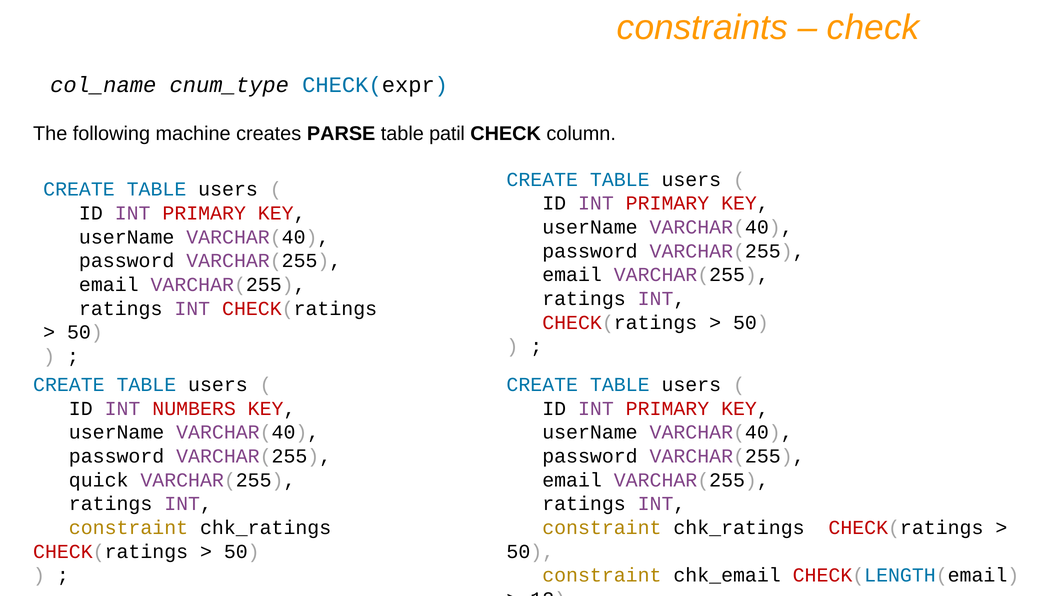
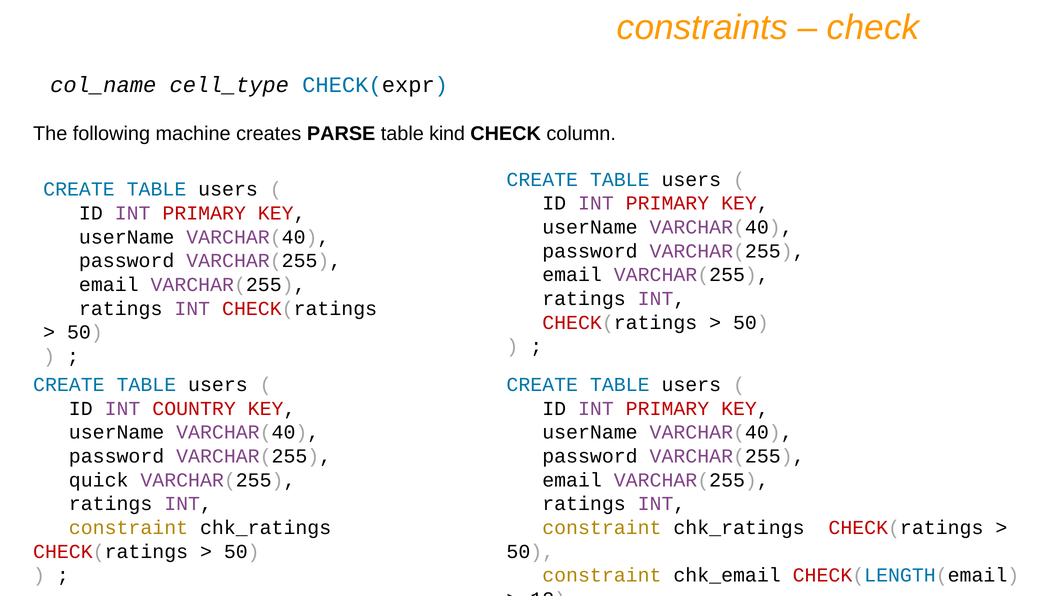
cnum_type: cnum_type -> cell_type
patil: patil -> kind
NUMBERS: NUMBERS -> COUNTRY
